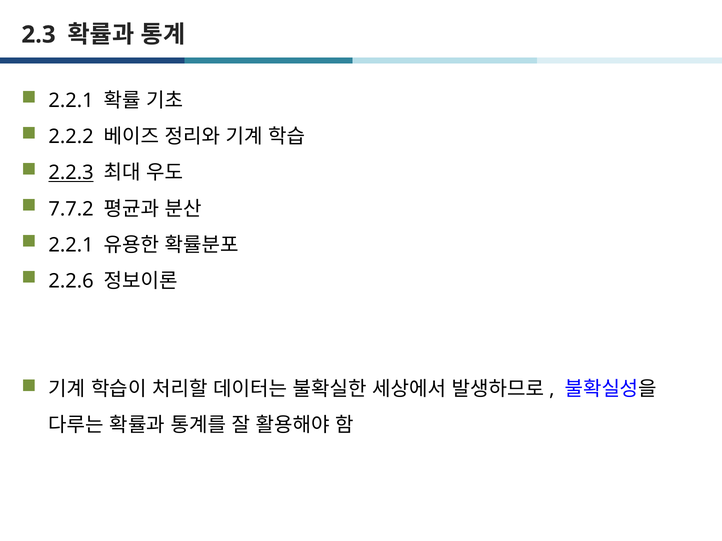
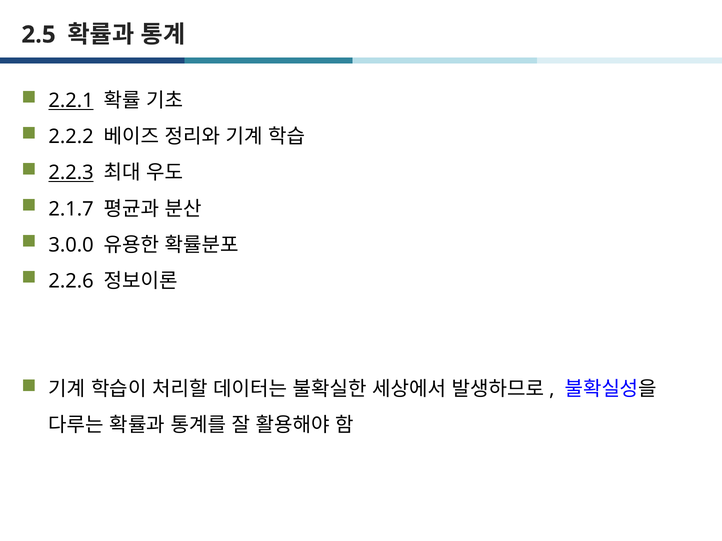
2.3: 2.3 -> 2.5
2.2.1 at (71, 101) underline: none -> present
7.7.2: 7.7.2 -> 2.1.7
2.2.1 at (71, 245): 2.2.1 -> 3.0.0
